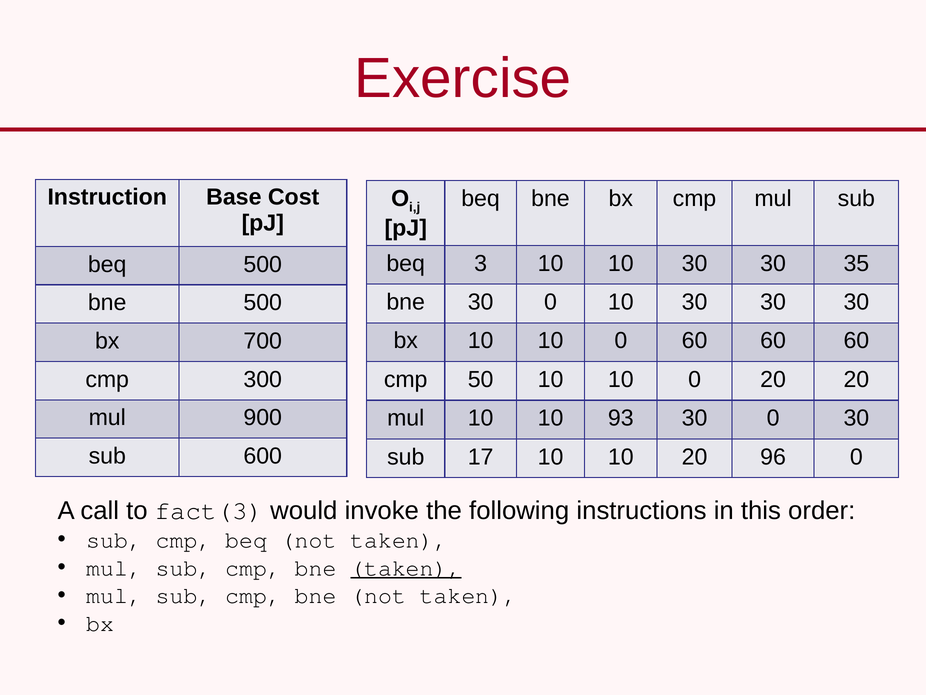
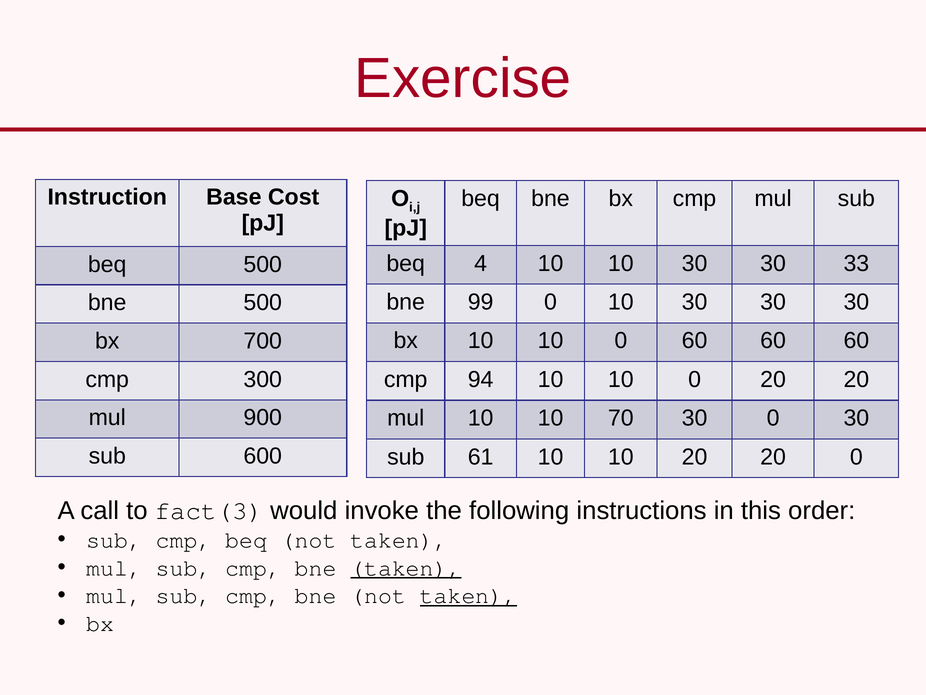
3: 3 -> 4
35: 35 -> 33
bne 30: 30 -> 99
50: 50 -> 94
93: 93 -> 70
17: 17 -> 61
10 20 96: 96 -> 20
taken at (468, 595) underline: none -> present
